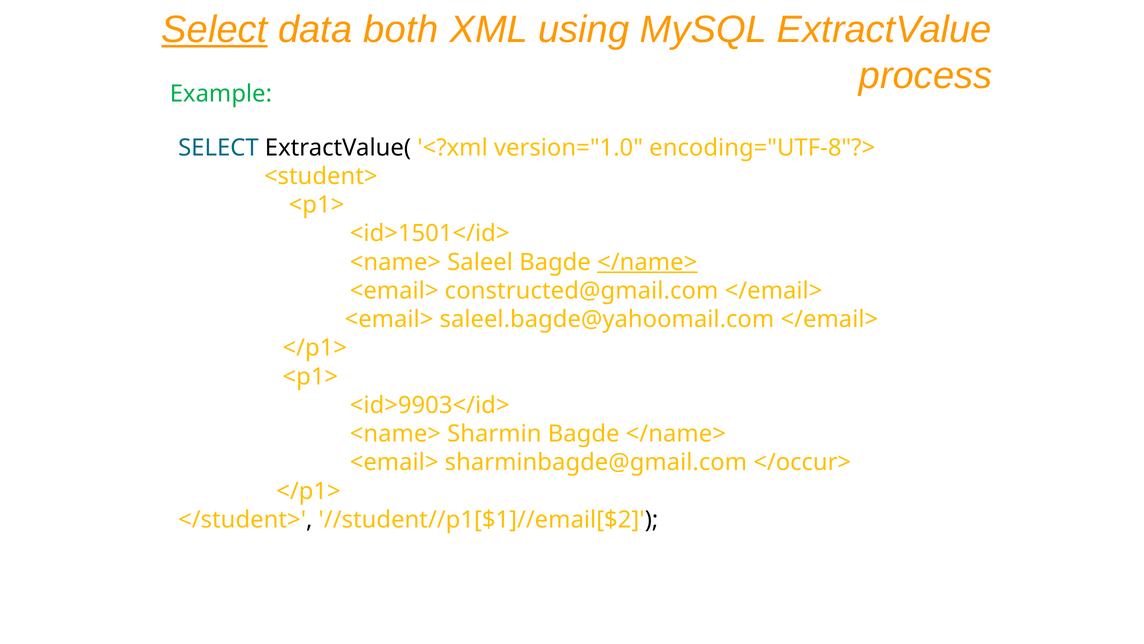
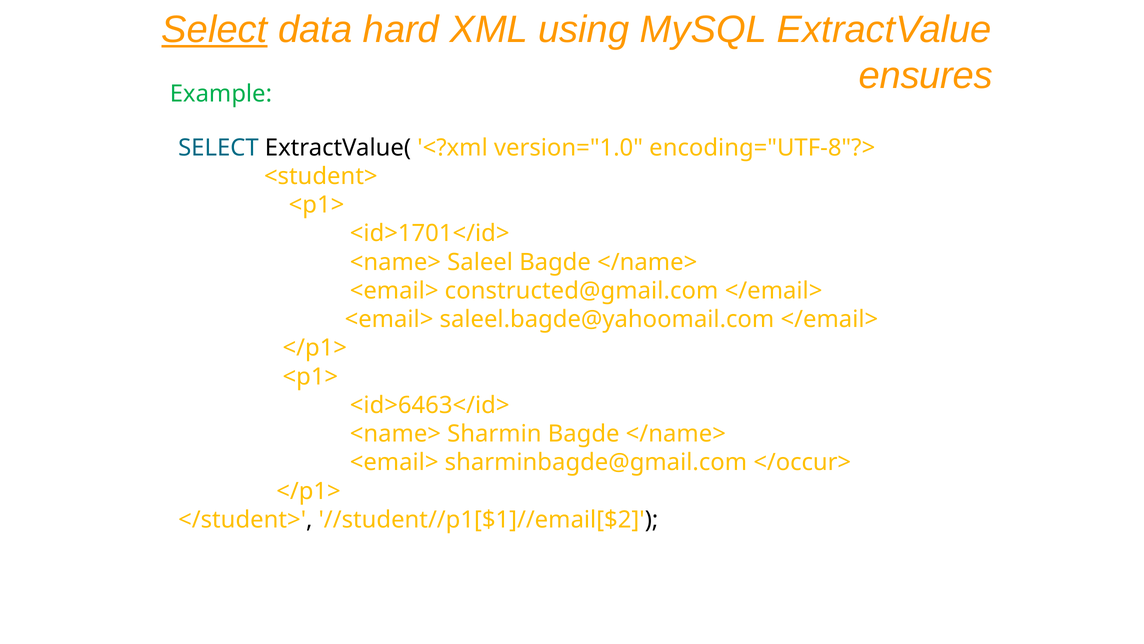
both: both -> hard
process: process -> ensures
<id>1501</id>: <id>1501</id> -> <id>1701</id>
</name> at (647, 262) underline: present -> none
<id>9903</id>: <id>9903</id> -> <id>6463</id>
